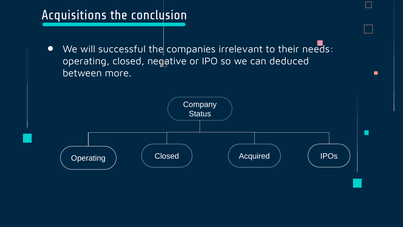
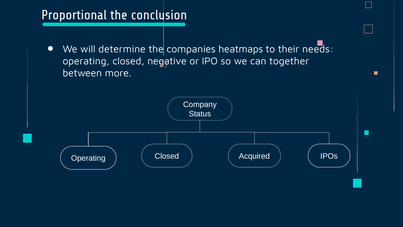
Acquisitions: Acquisitions -> Proportional
successful: successful -> determine
irrelevant: irrelevant -> heatmaps
deduced: deduced -> together
